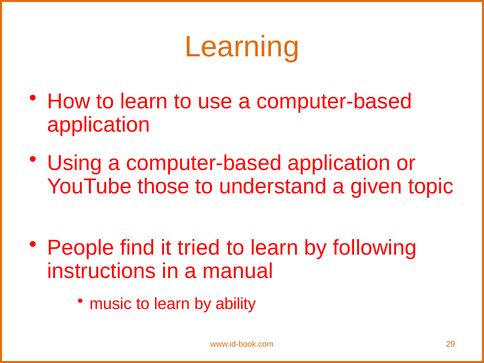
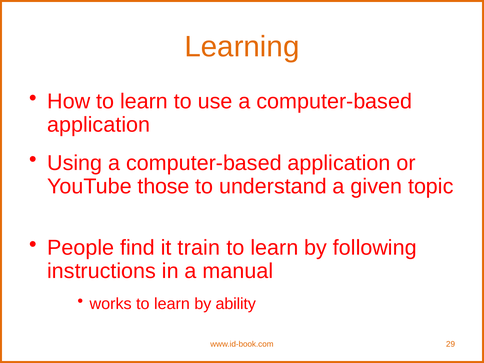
tried: tried -> train
music: music -> works
